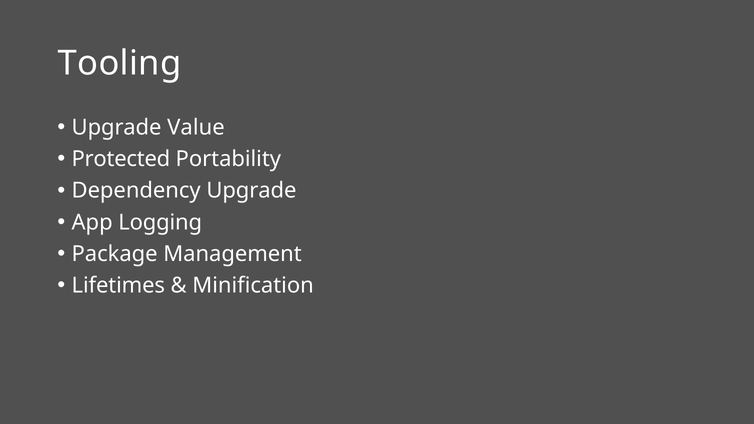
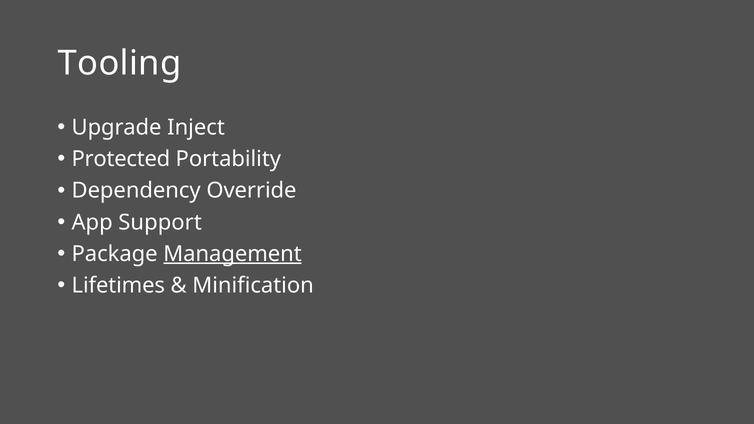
Value: Value -> Inject
Dependency Upgrade: Upgrade -> Override
Logging: Logging -> Support
Management underline: none -> present
